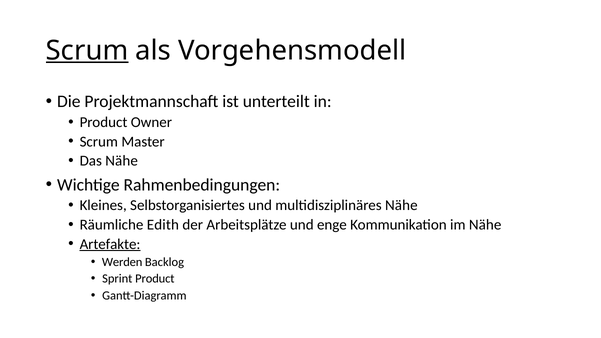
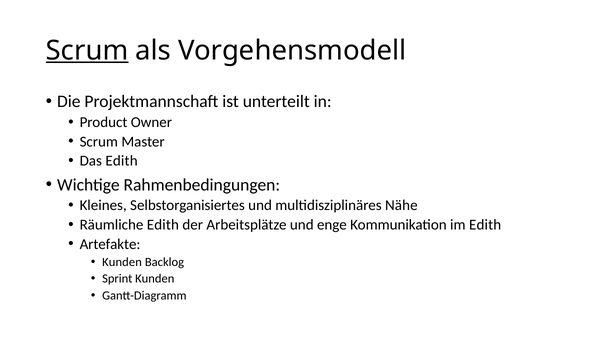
Das Nähe: Nähe -> Edith
im Nähe: Nähe -> Edith
Artefakte underline: present -> none
Werden at (122, 262): Werden -> Kunden
Sprint Product: Product -> Kunden
